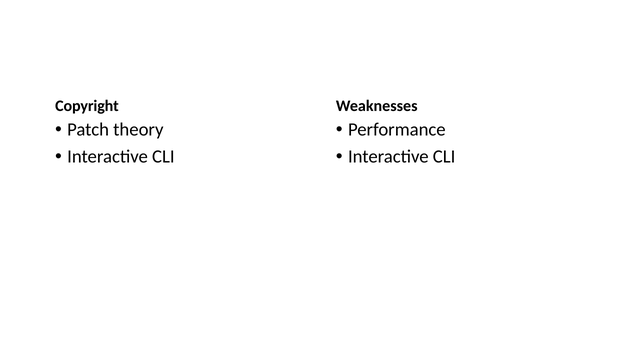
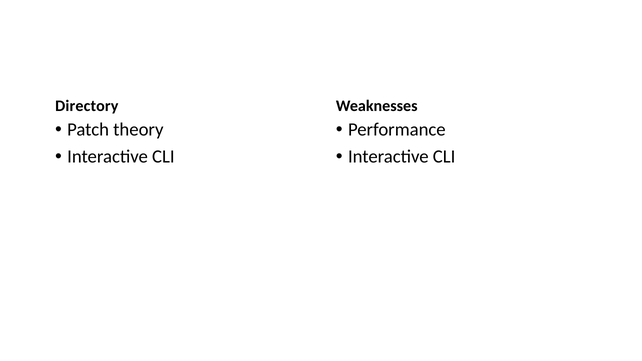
Copyright: Copyright -> Directory
